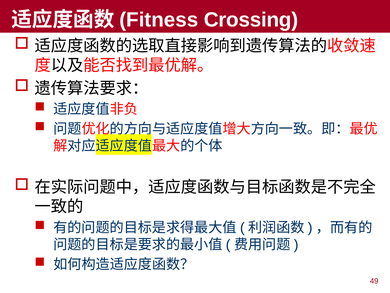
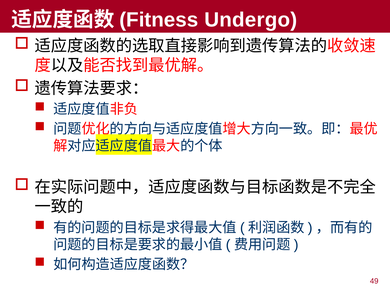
Crossing: Crossing -> Undergo
